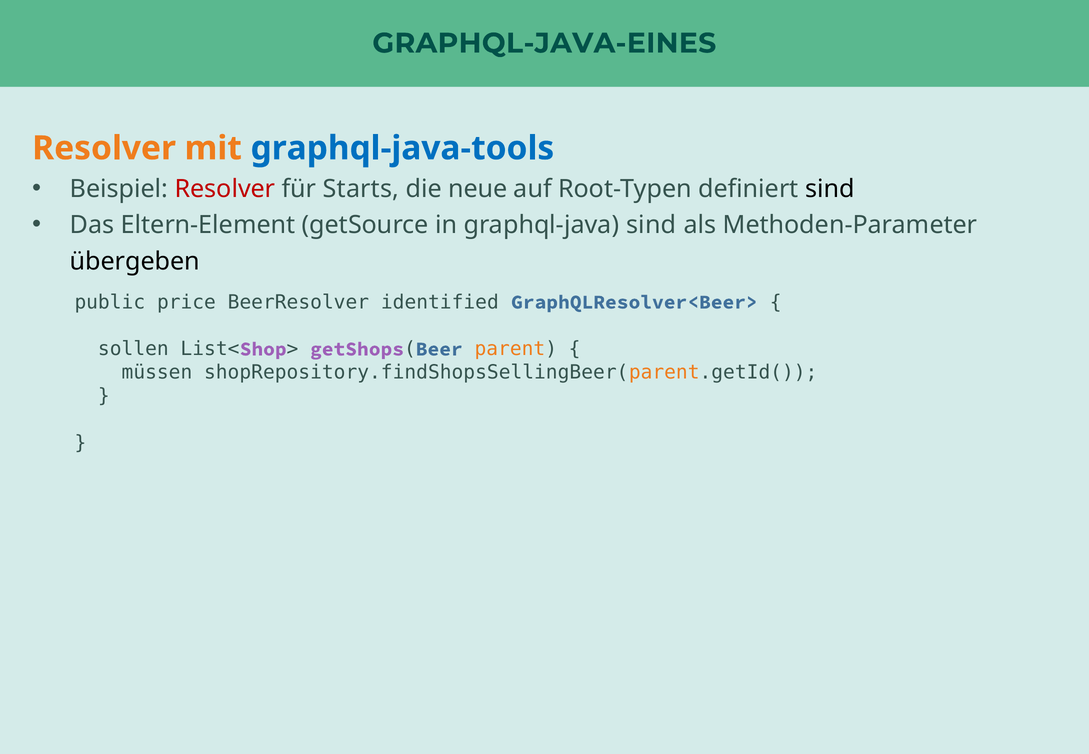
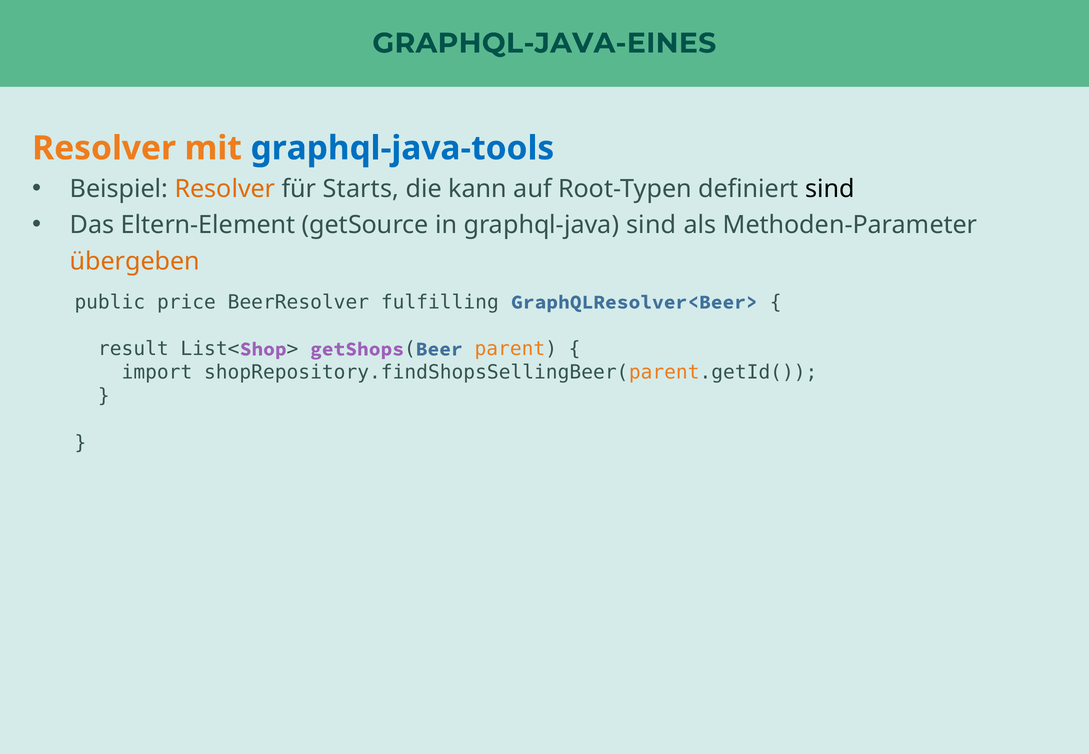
Resolver at (225, 189) colour: red -> orange
neue: neue -> kann
übergeben colour: black -> orange
identified: identified -> fulfilling
sollen: sollen -> result
müssen: müssen -> import
